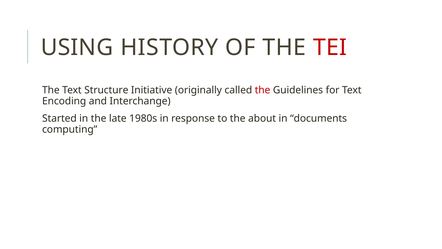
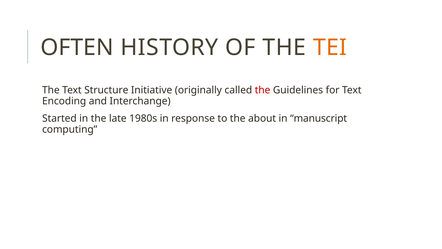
USING: USING -> OFTEN
TEI colour: red -> orange
documents: documents -> manuscript
